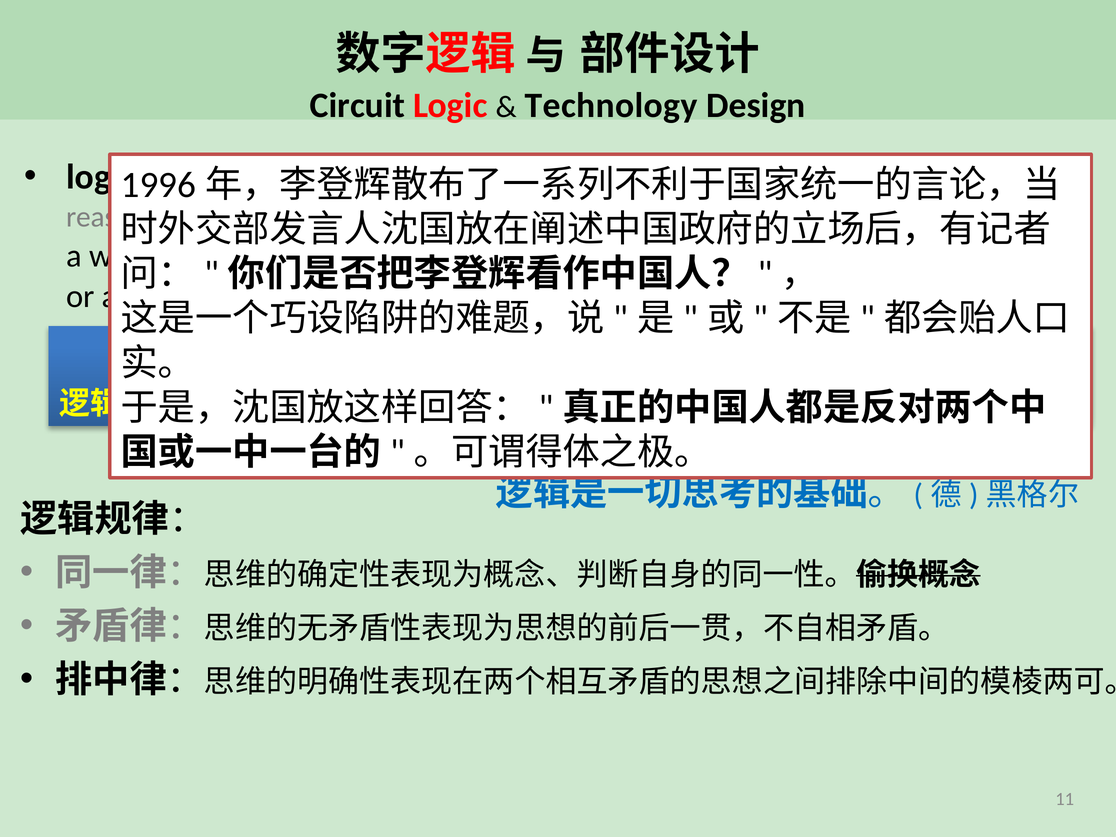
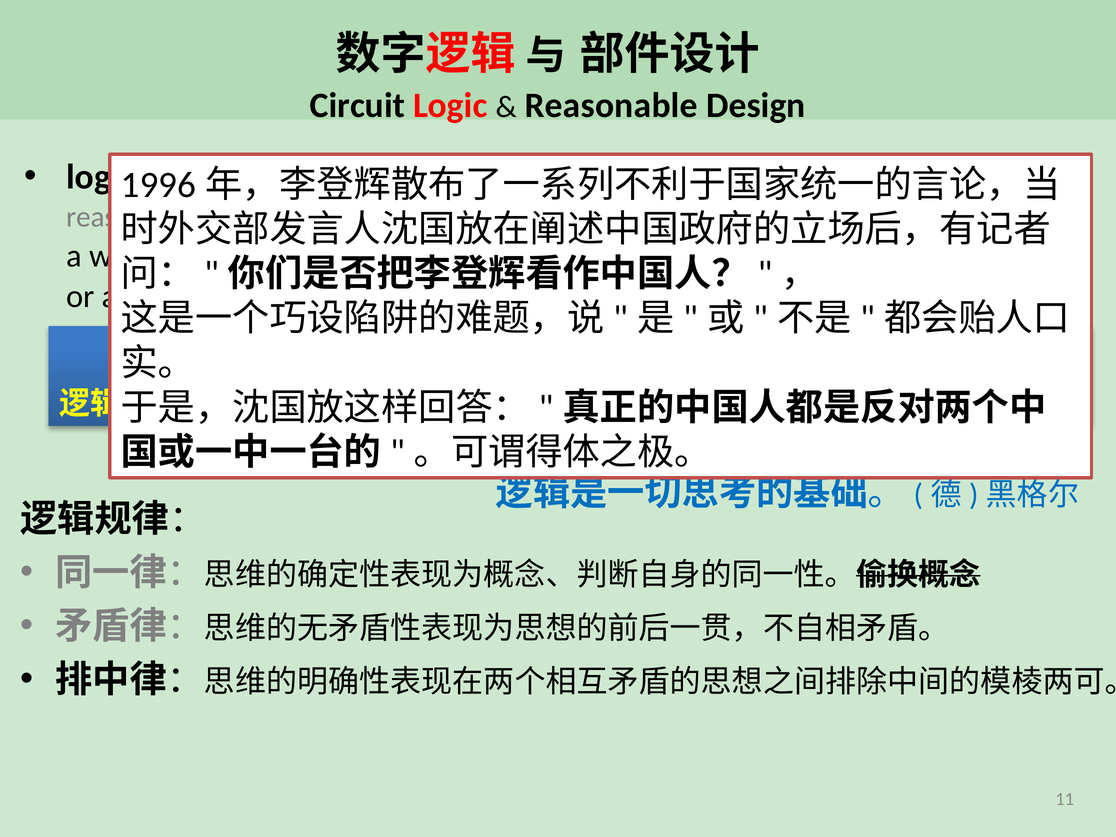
Technology at (611, 105): Technology -> Reasonable
